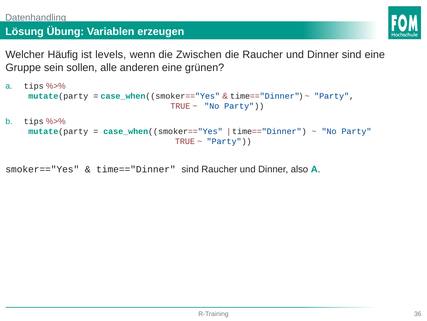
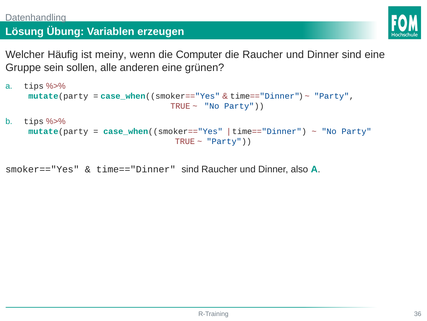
levels: levels -> meiny
Zwischen: Zwischen -> Computer
